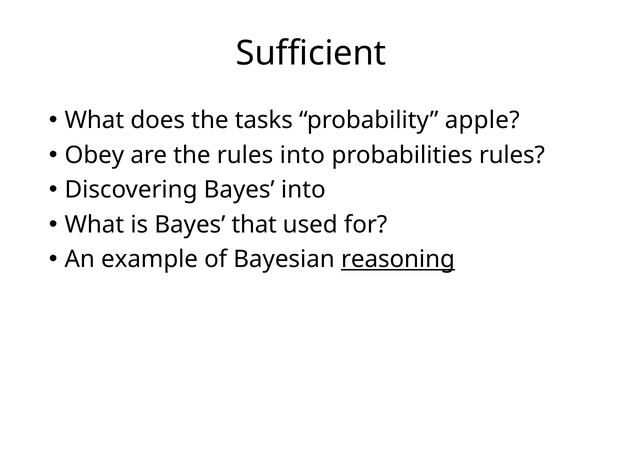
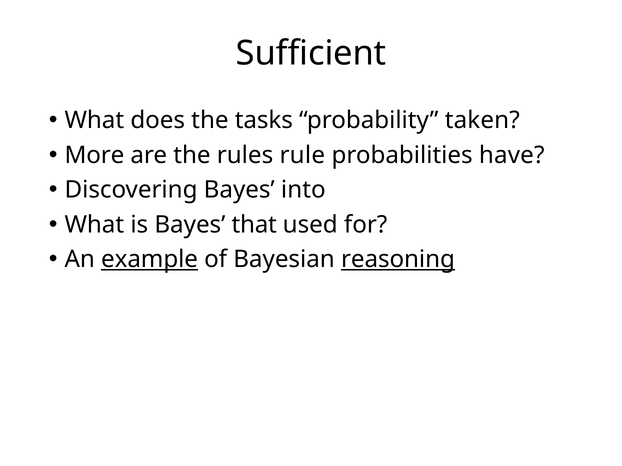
apple: apple -> taken
Obey: Obey -> More
rules into: into -> rule
probabilities rules: rules -> have
example underline: none -> present
